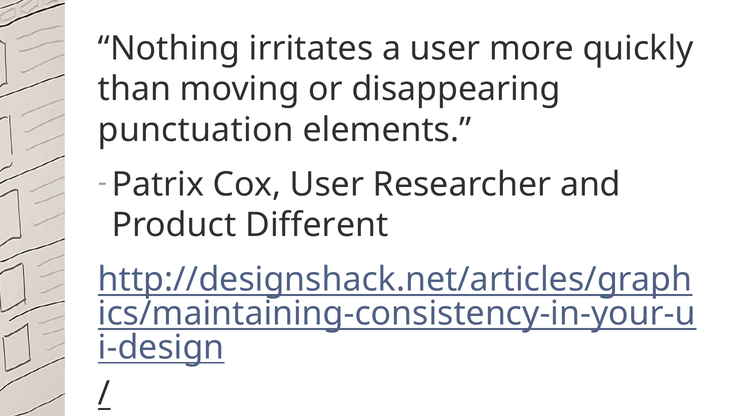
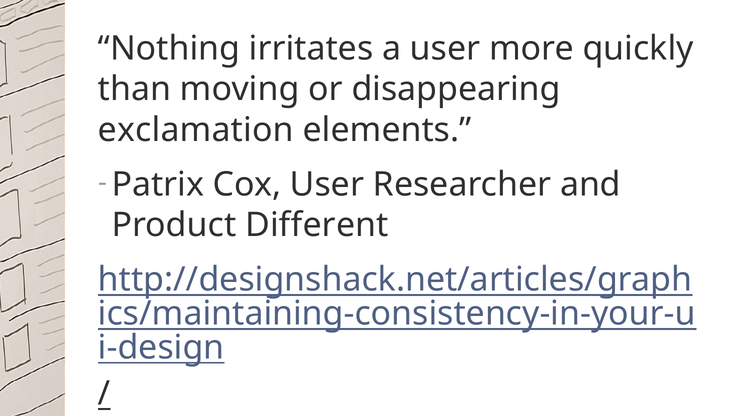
punctuation: punctuation -> exclamation
